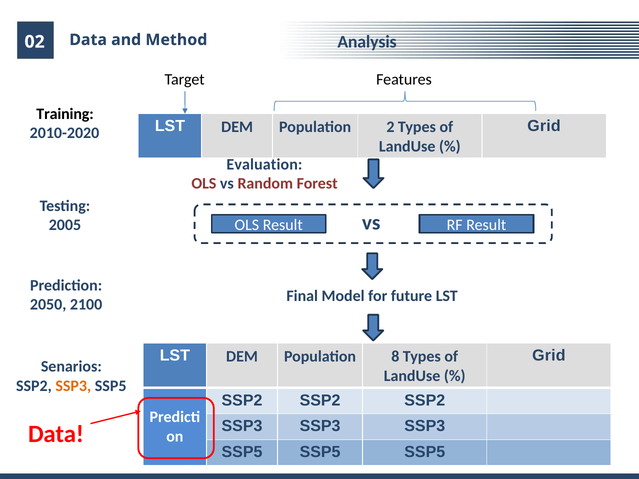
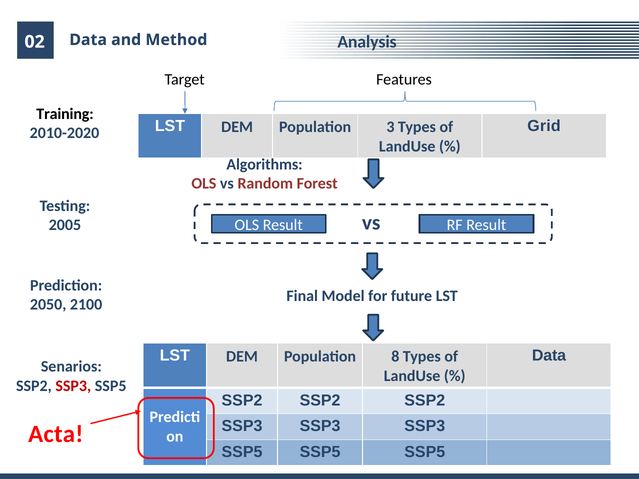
2: 2 -> 3
Evaluation: Evaluation -> Algorithms
Grid at (549, 356): Grid -> Data
SSP3 at (73, 386) colour: orange -> red
Data at (56, 434): Data -> Acta
